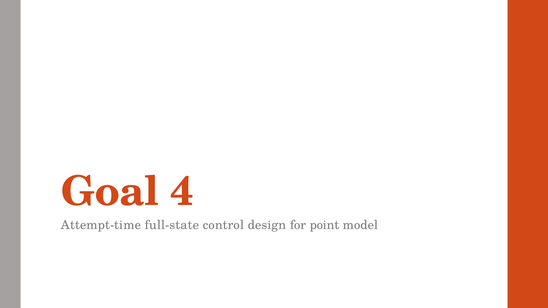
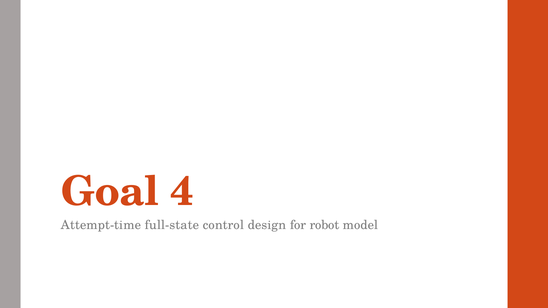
point: point -> robot
